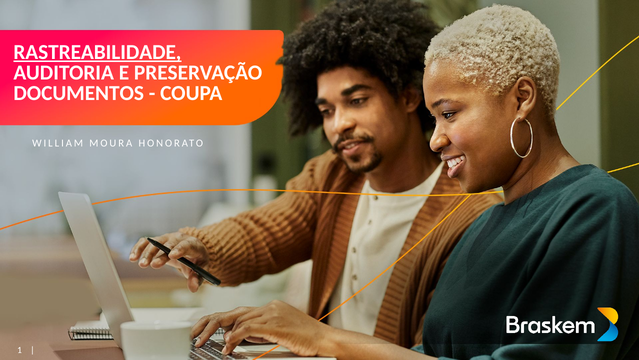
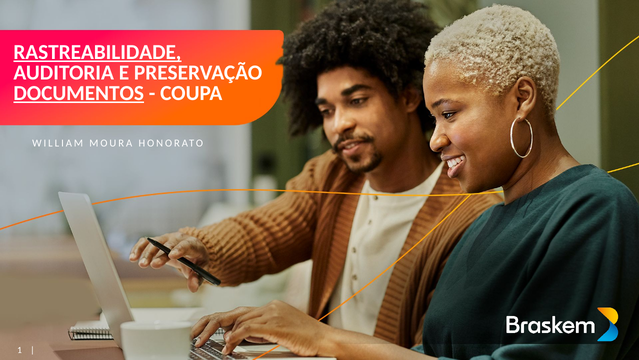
DOCUMENTOS underline: none -> present
